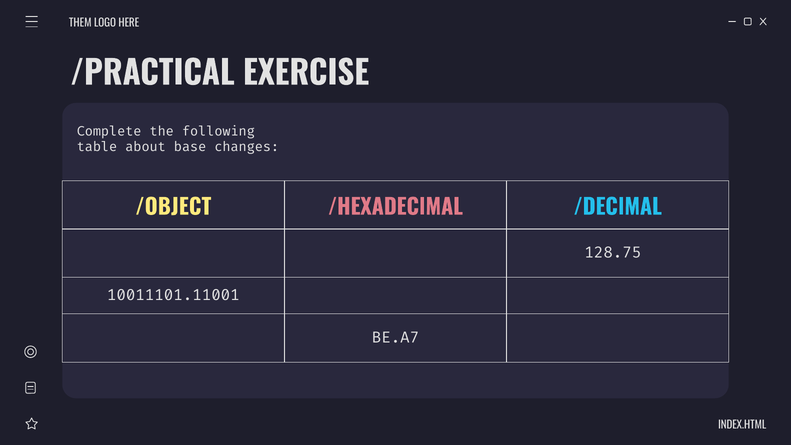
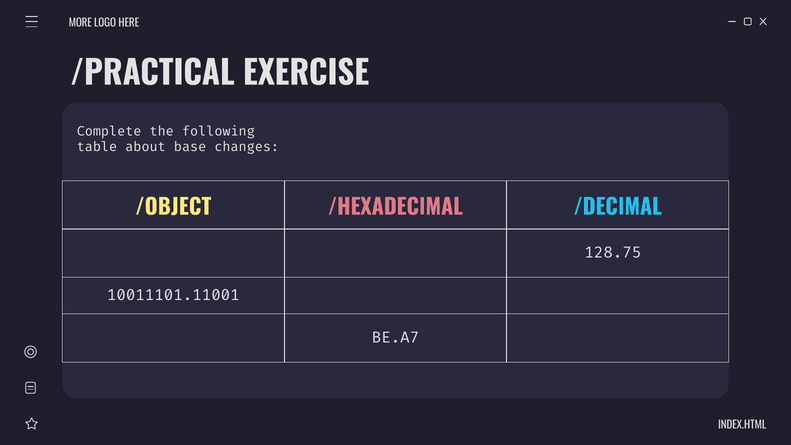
THEM: THEM -> MORE
